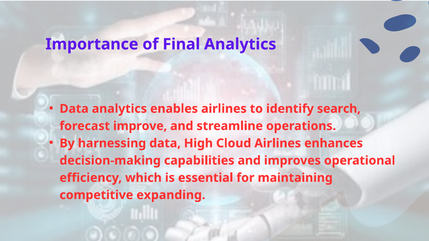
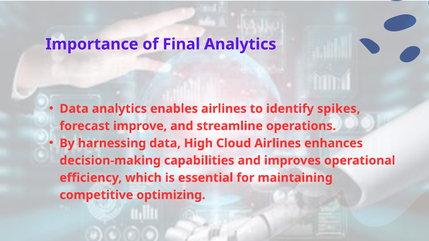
search: search -> spikes
expanding: expanding -> optimizing
